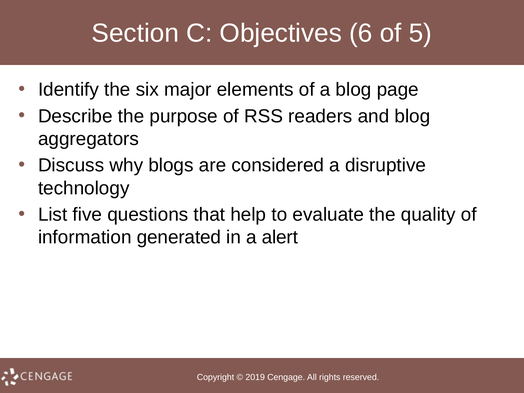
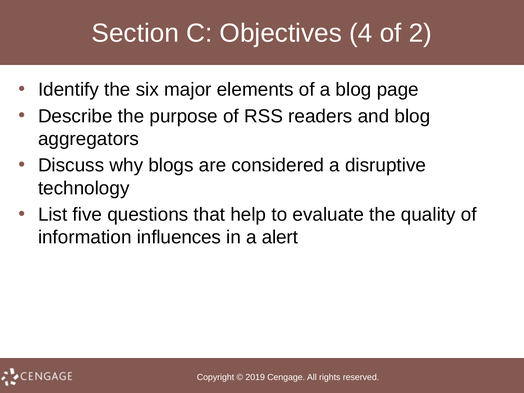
6: 6 -> 4
5: 5 -> 2
generated: generated -> influences
